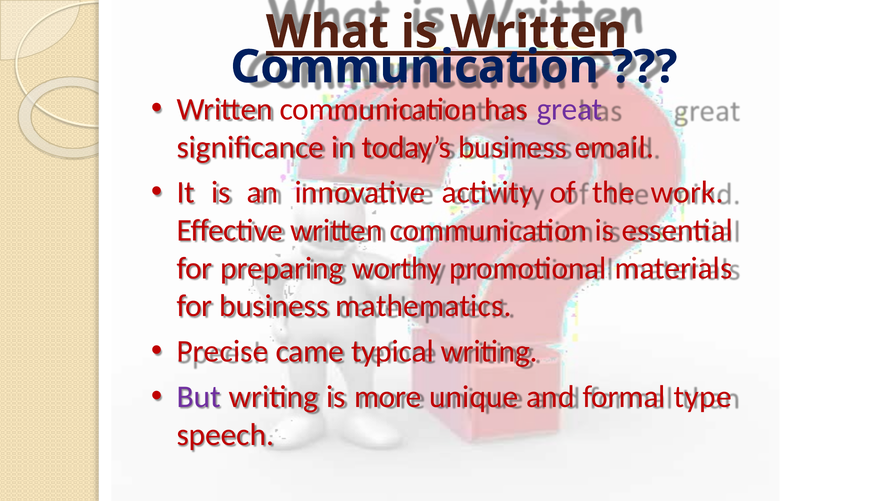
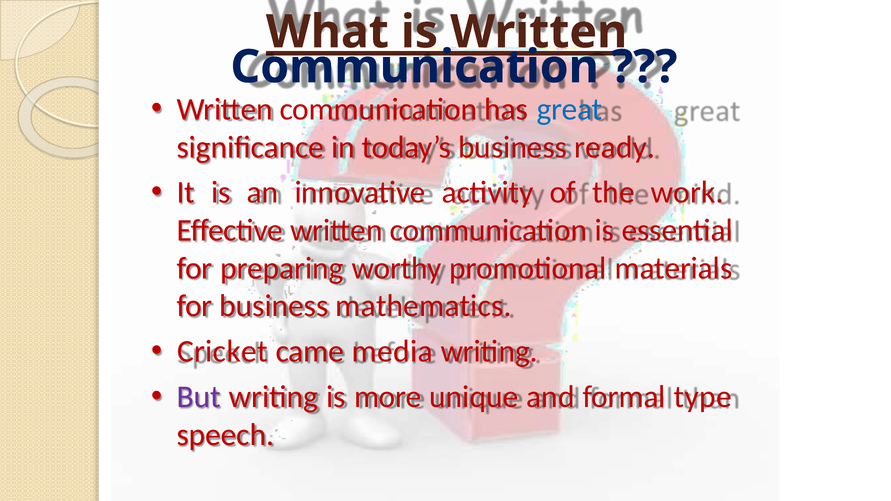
great colour: purple -> blue
email: email -> ready
Precise: Precise -> Cricket
typical: typical -> media
